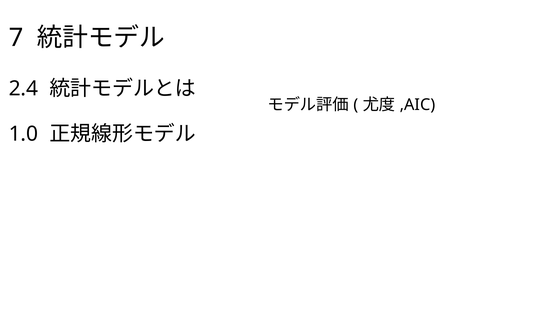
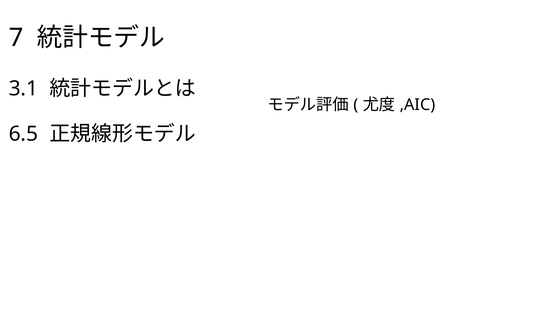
2.4: 2.4 -> 3.1
1.0: 1.0 -> 6.5
